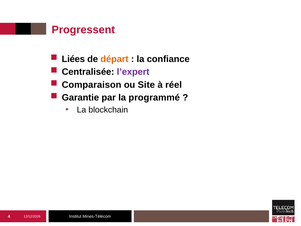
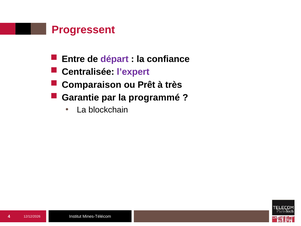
Liées: Liées -> Entre
départ colour: orange -> purple
Site: Site -> Prêt
réel: réel -> très
